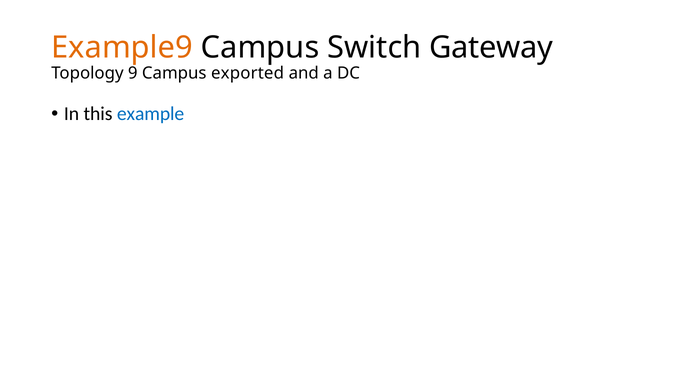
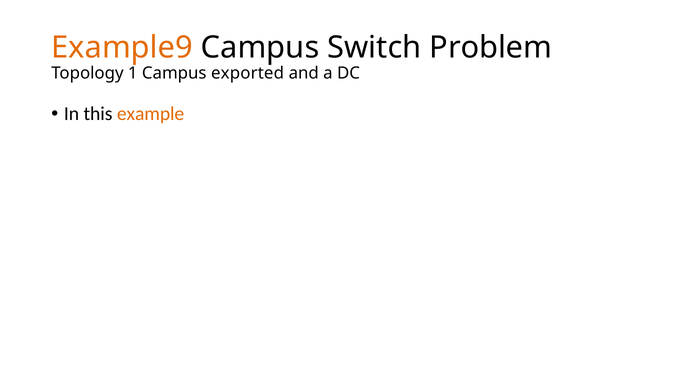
Gateway: Gateway -> Problem
9: 9 -> 1
example colour: blue -> orange
